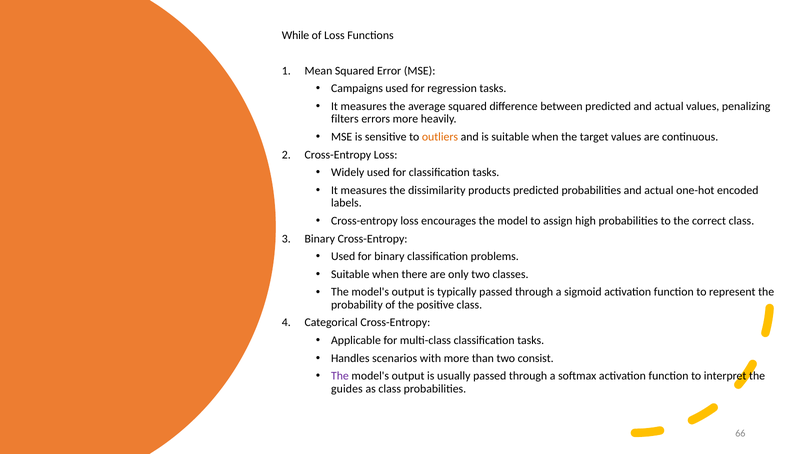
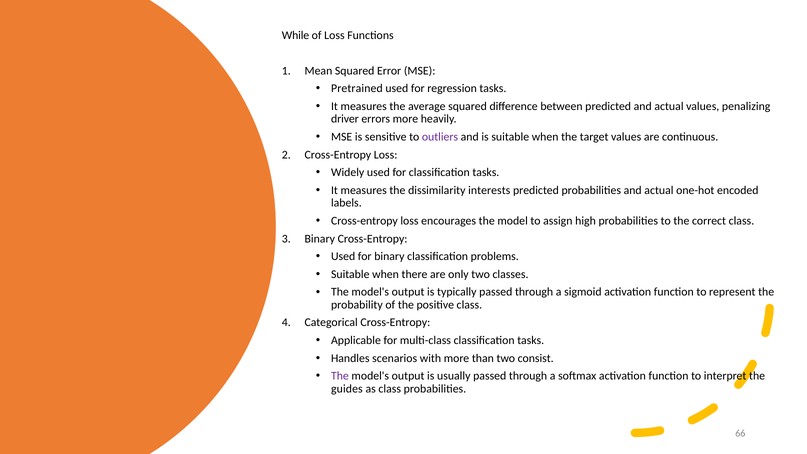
Campaigns: Campaigns -> Pretrained
filters: filters -> driver
outliers colour: orange -> purple
products: products -> interests
